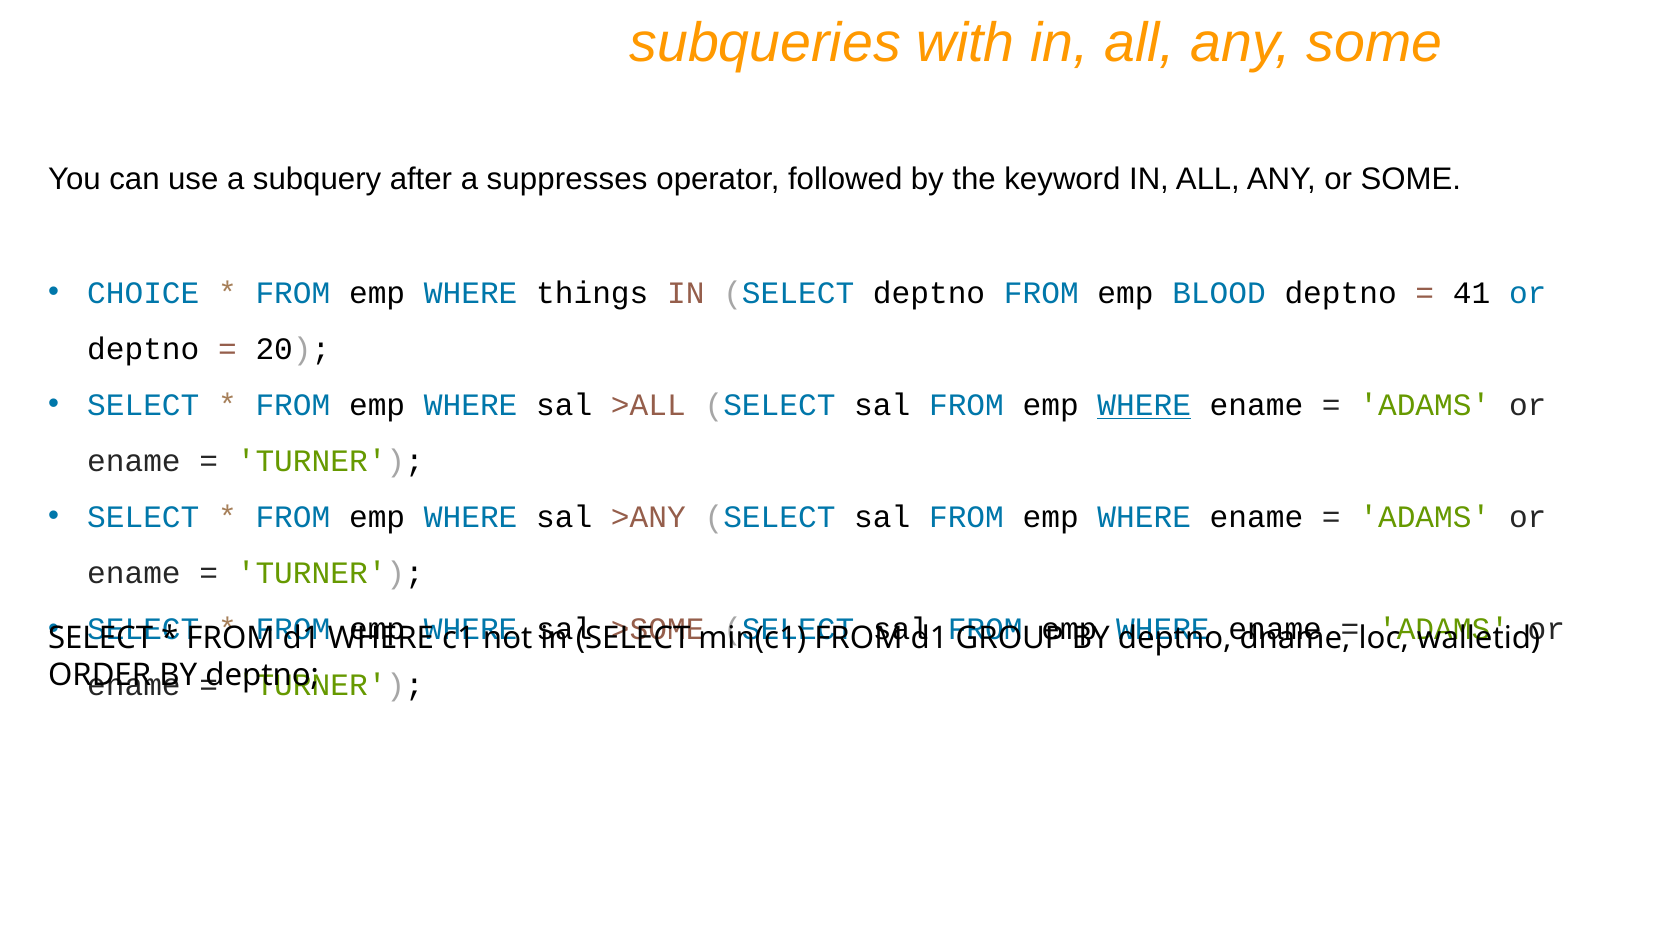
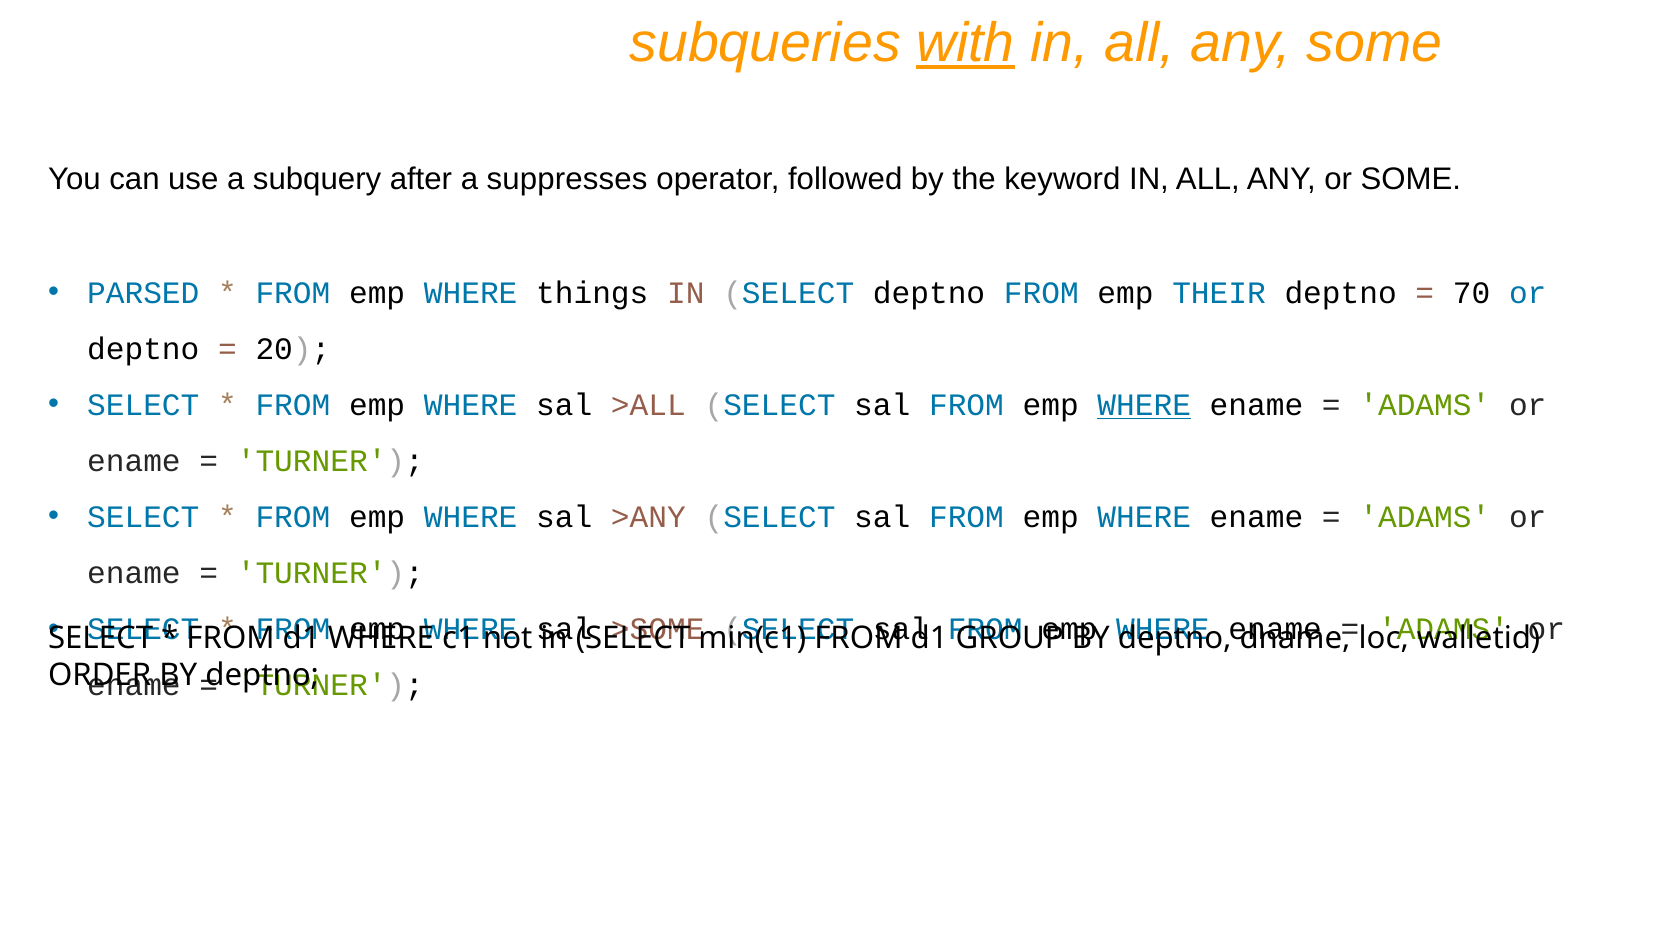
with underline: none -> present
CHOICE: CHOICE -> PARSED
BLOOD: BLOOD -> THEIR
41: 41 -> 70
